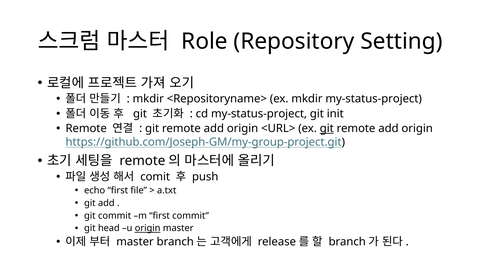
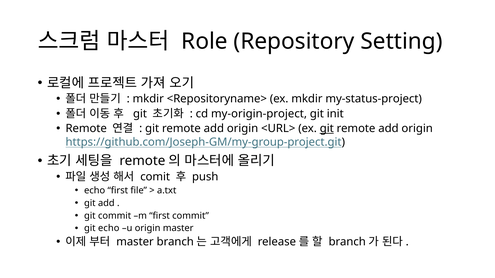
cd my-status-project: my-status-project -> my-origin-project
git head: head -> echo
origin at (148, 229) underline: present -> none
